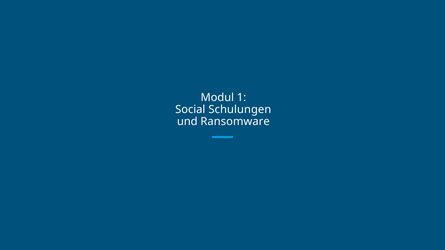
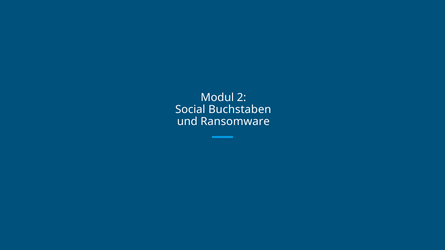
1: 1 -> 2
Schulungen: Schulungen -> Buchstaben
